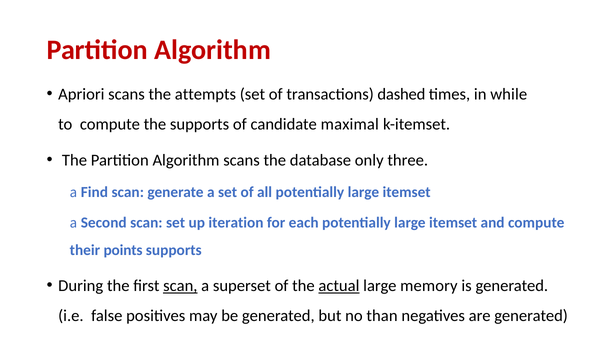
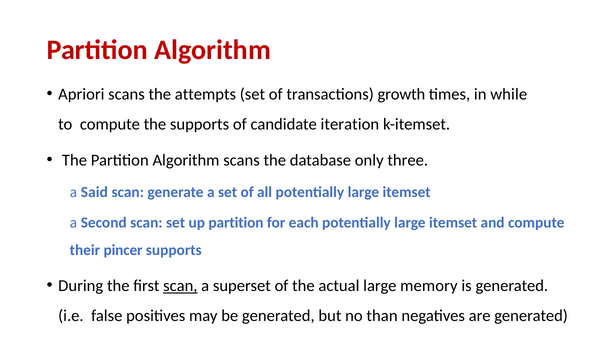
dashed: dashed -> growth
maximal: maximal -> iteration
Find: Find -> Said
up iteration: iteration -> partition
points: points -> pincer
actual underline: present -> none
